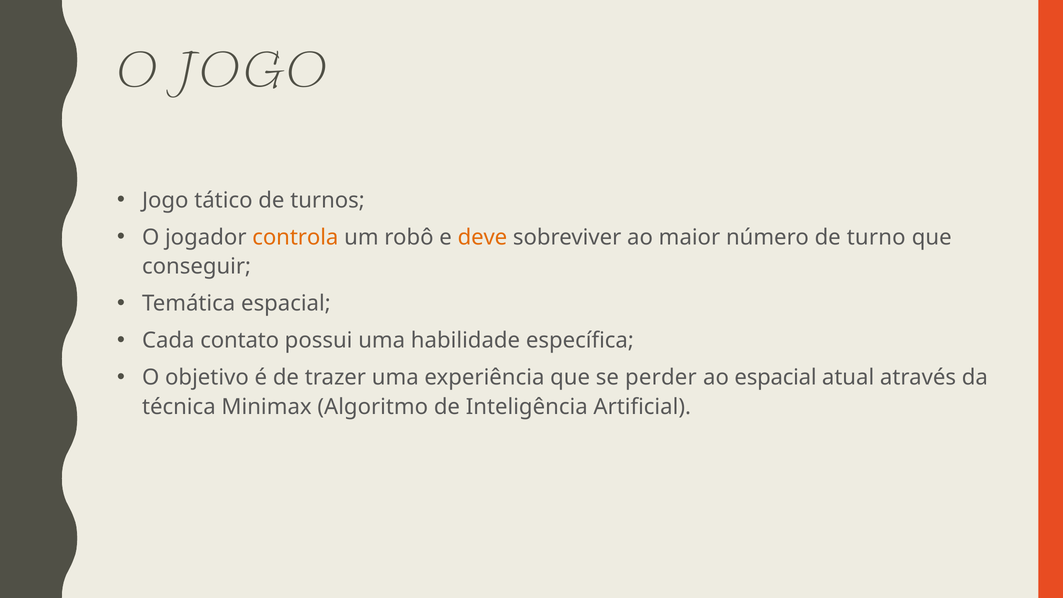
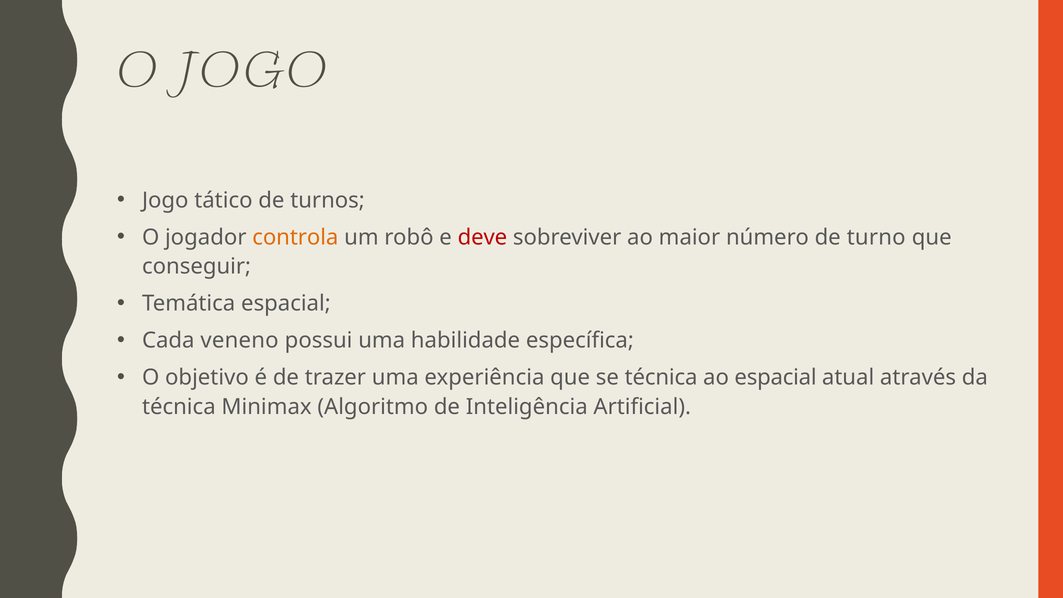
deve colour: orange -> red
contato: contato -> veneno
se perder: perder -> técnica
